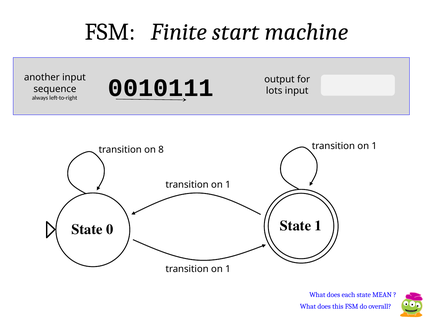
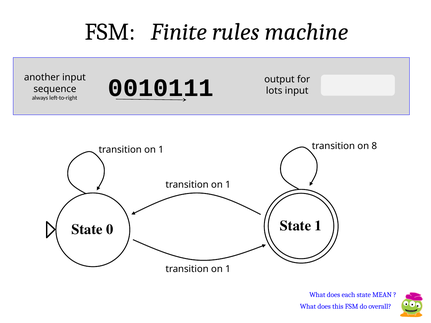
start: start -> rules
1 at (374, 146): 1 -> 8
8 at (161, 150): 8 -> 1
